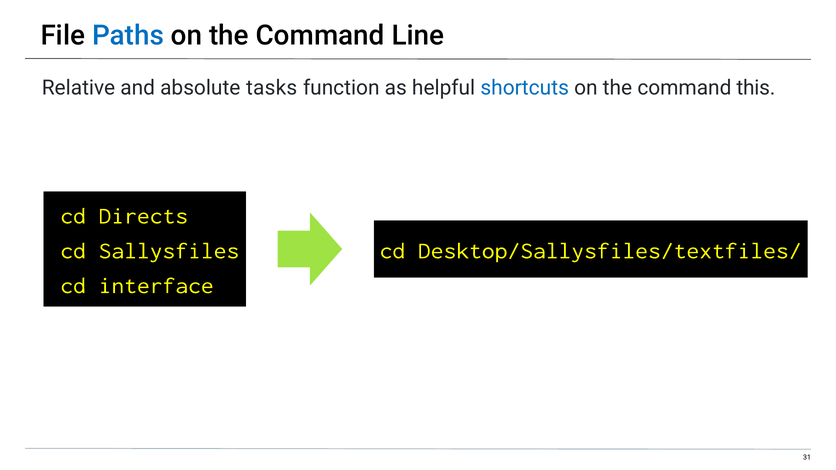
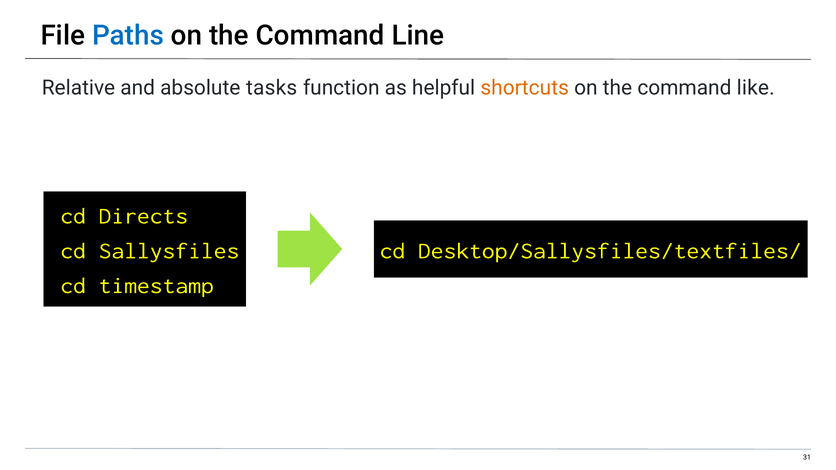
shortcuts colour: blue -> orange
this: this -> like
interface: interface -> timestamp
